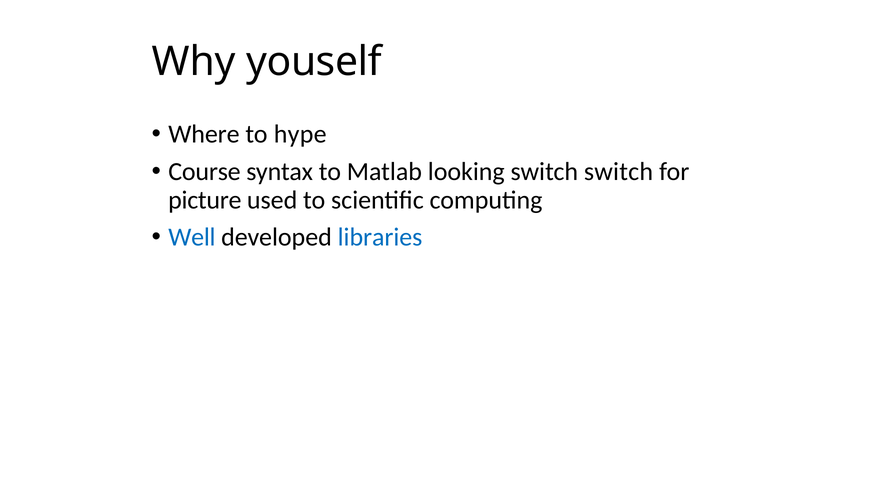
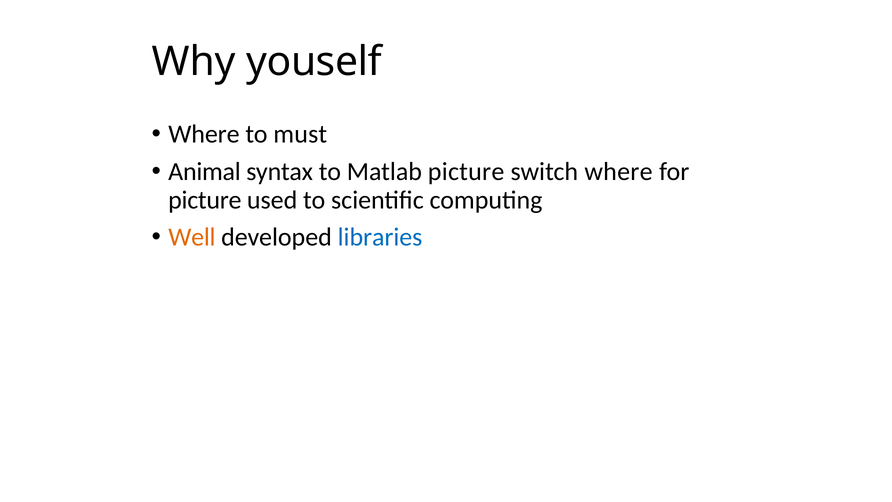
hype: hype -> must
Course: Course -> Animal
Matlab looking: looking -> picture
switch switch: switch -> where
Well colour: blue -> orange
